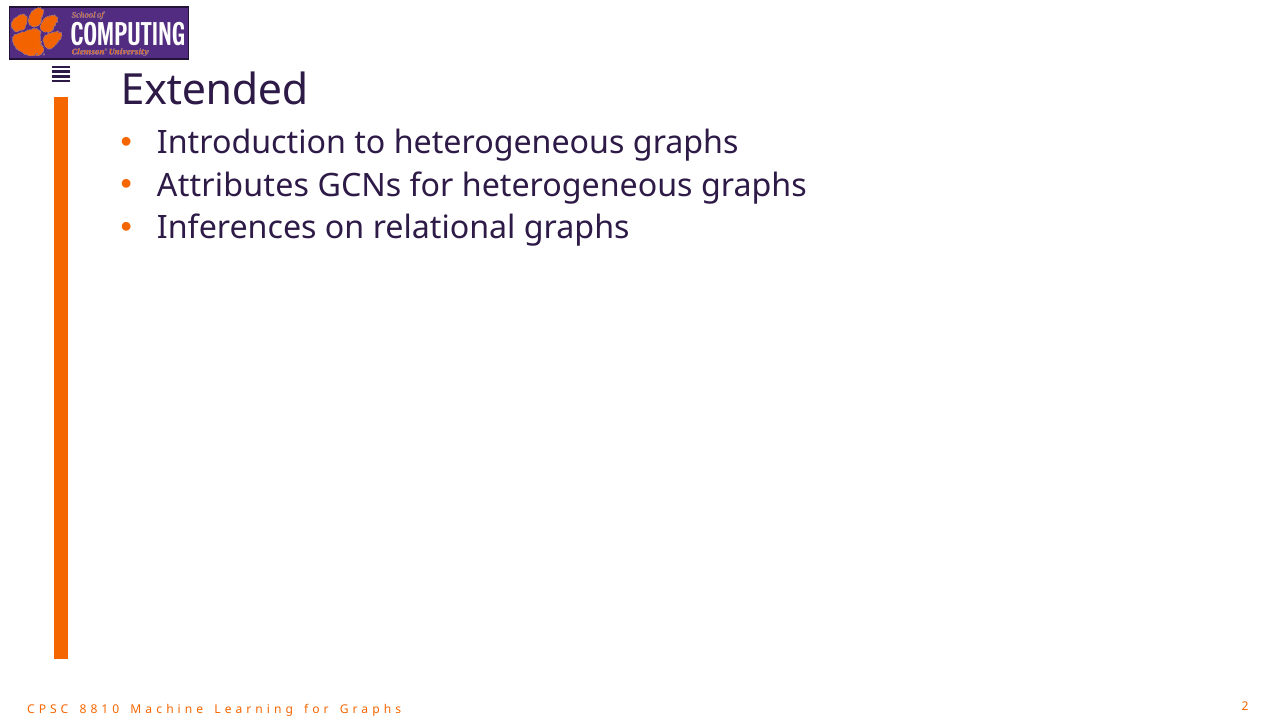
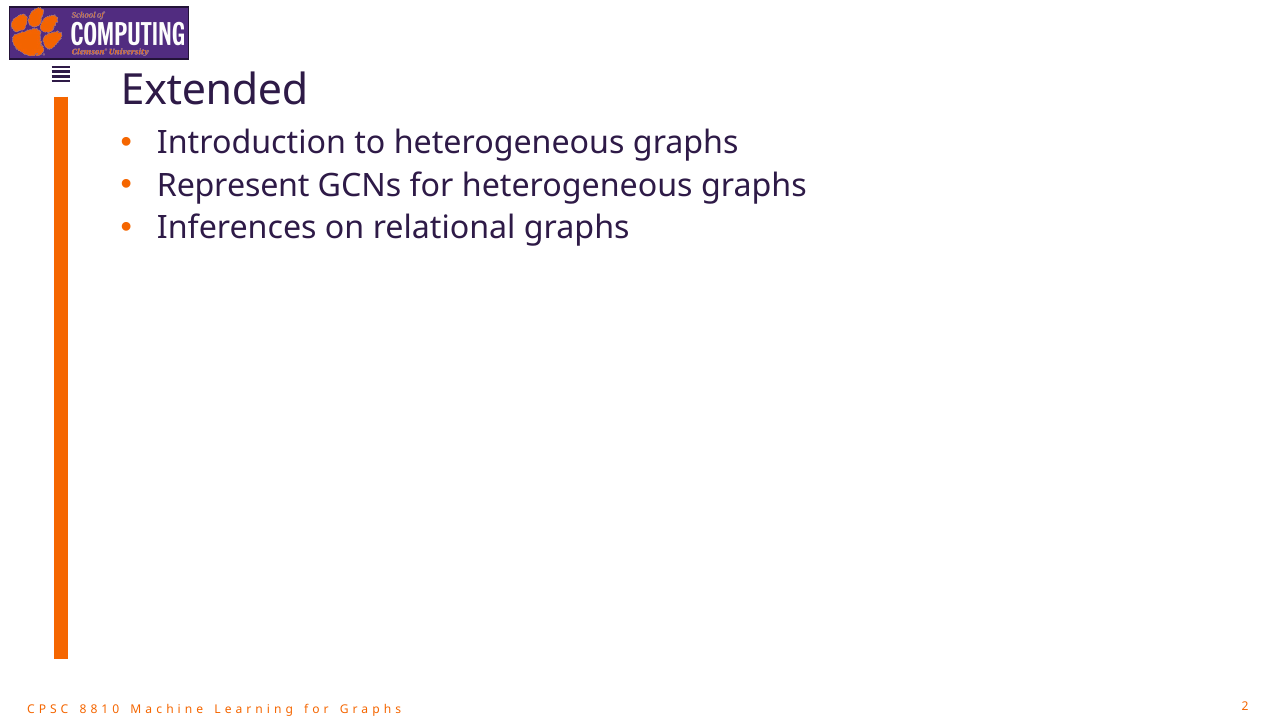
Attributes: Attributes -> Represent
